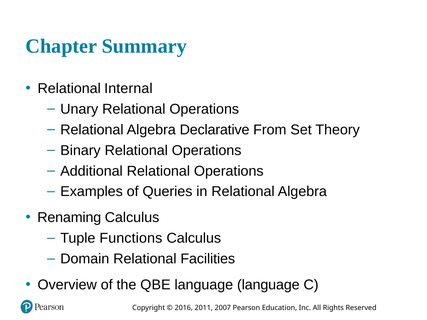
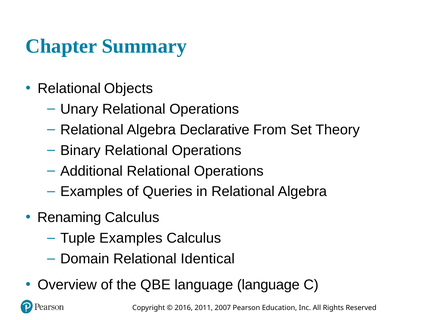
Internal: Internal -> Objects
Tuple Functions: Functions -> Examples
Facilities: Facilities -> Identical
